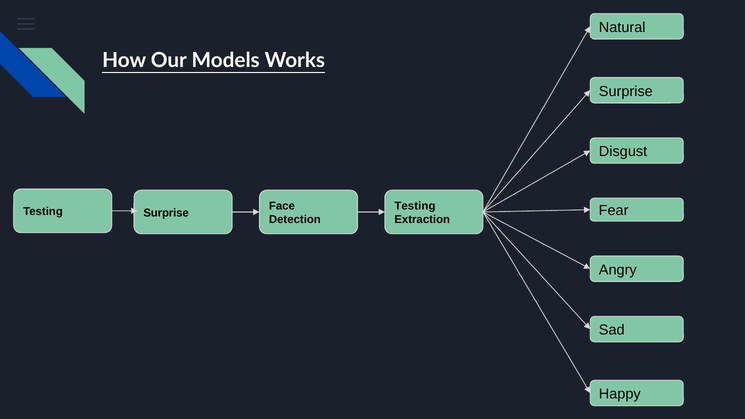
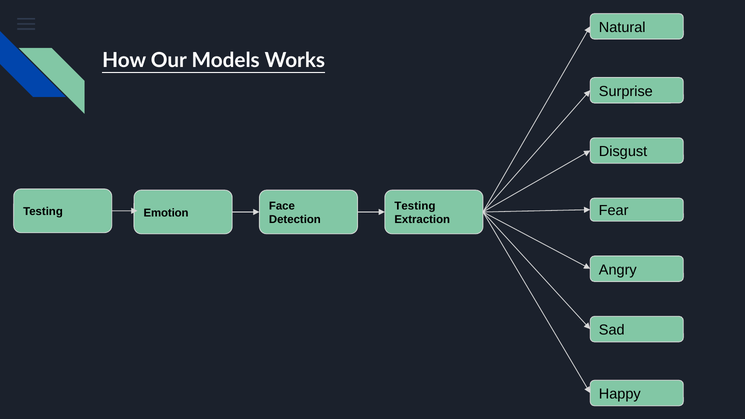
Testing Surprise: Surprise -> Emotion
